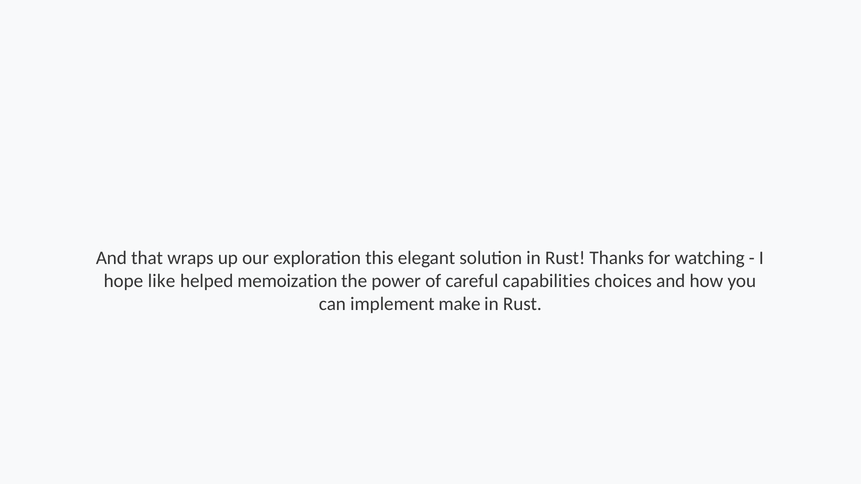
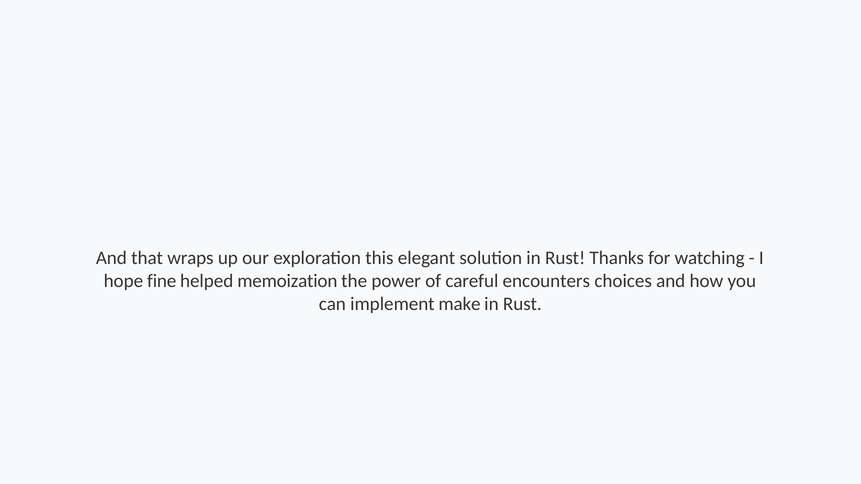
like: like -> fine
capabilities: capabilities -> encounters
